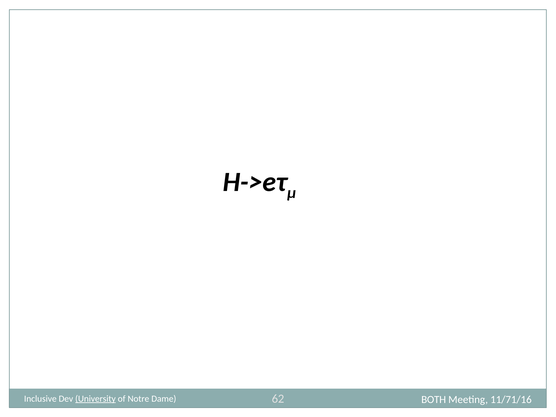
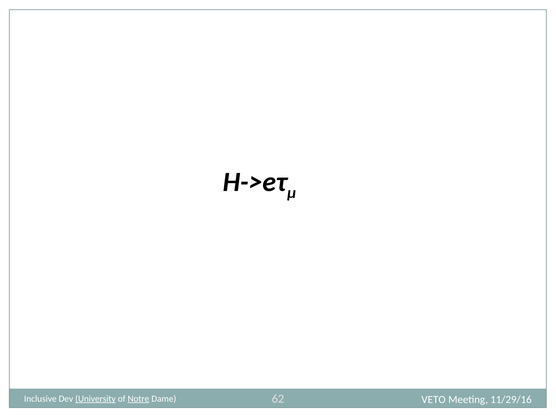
Notre underline: none -> present
BOTH: BOTH -> VETO
11/71/16: 11/71/16 -> 11/29/16
